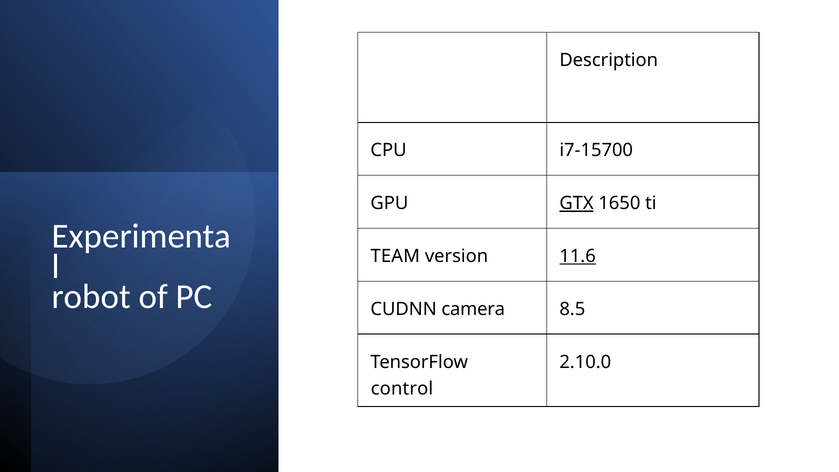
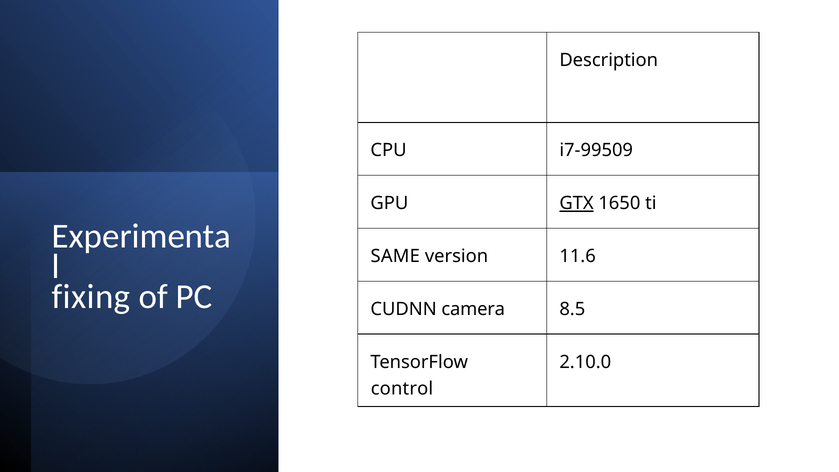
i7-15700: i7-15700 -> i7-99509
TEAM: TEAM -> SAME
11.6 underline: present -> none
robot: robot -> fixing
